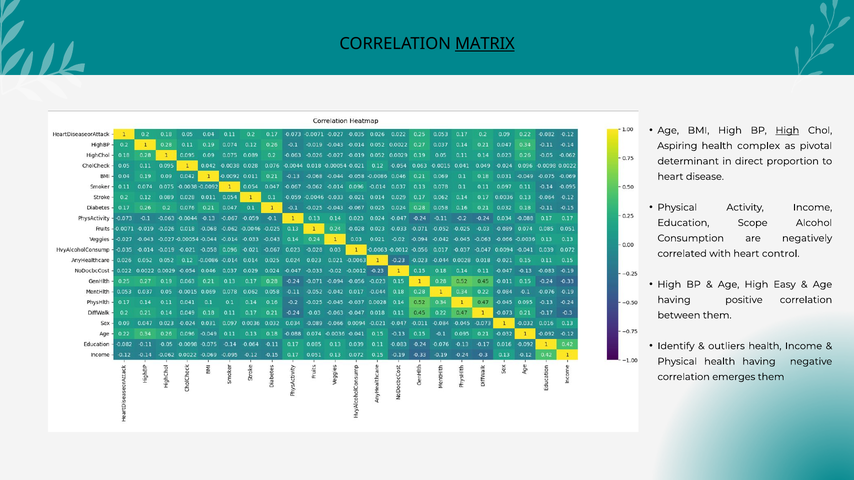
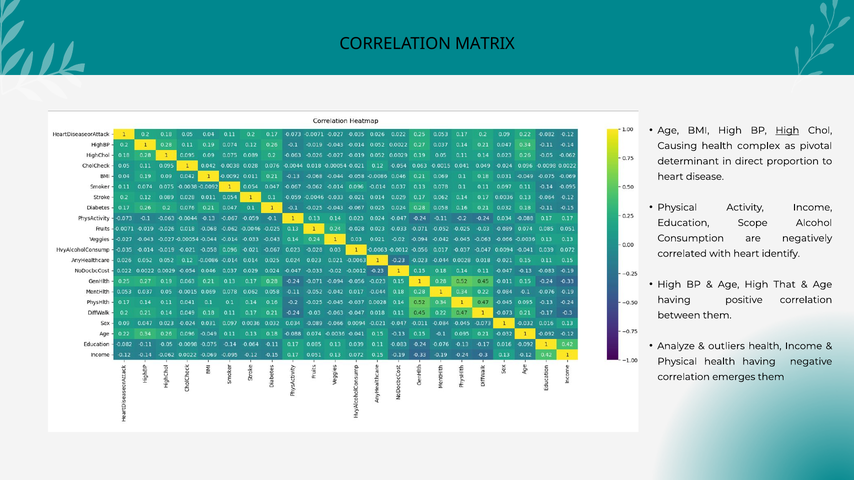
MATRIX underline: present -> none
Aspiring: Aspiring -> Causing
control: control -> identify
Easy: Easy -> That
Identify: Identify -> Analyze
